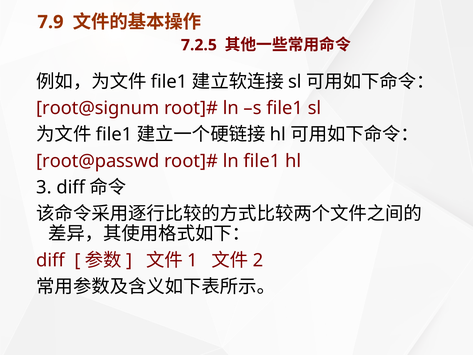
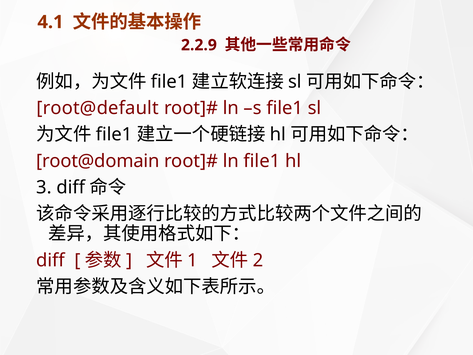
7.9: 7.9 -> 4.1
7.2.5: 7.2.5 -> 2.2.9
root@signum: root@signum -> root@default
root@passwd: root@passwd -> root@domain
